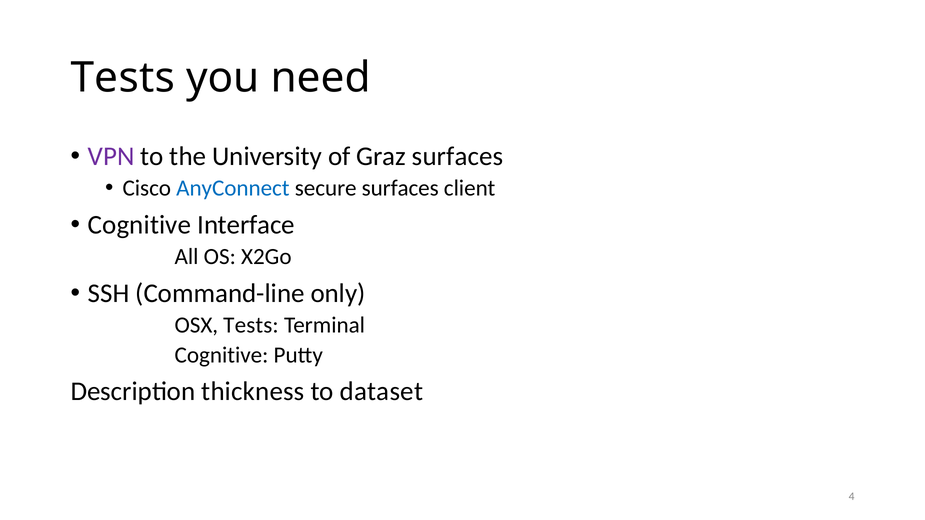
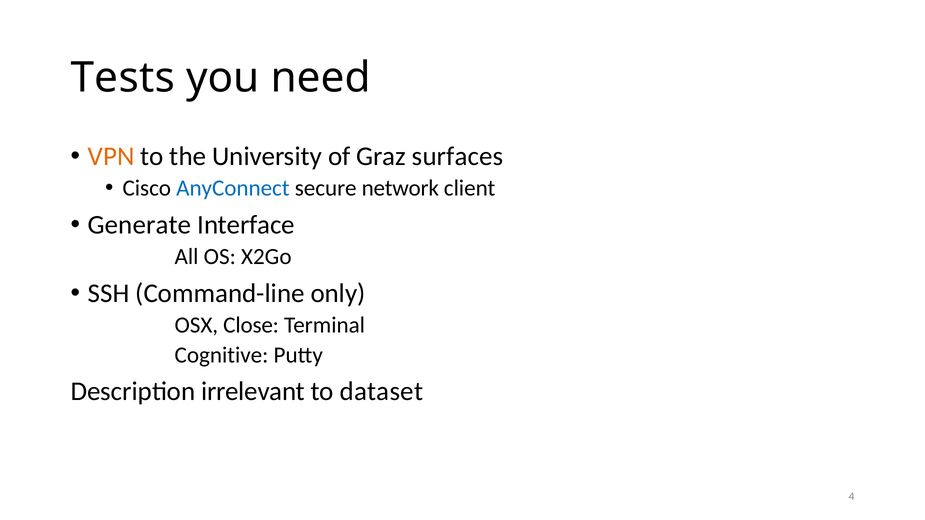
VPN colour: purple -> orange
secure surfaces: surfaces -> network
Cognitive at (139, 225): Cognitive -> Generate
OSX Tests: Tests -> Close
thickness: thickness -> irrelevant
